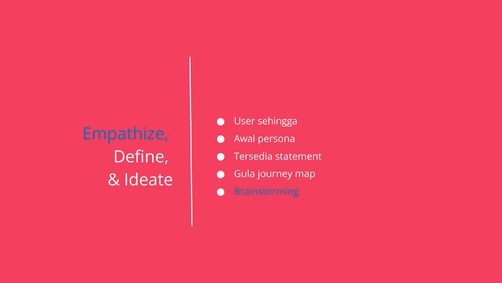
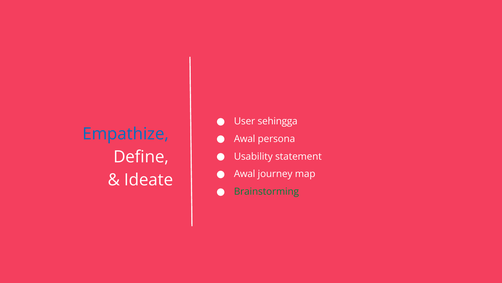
Tersedia: Tersedia -> Usability
Gula at (245, 174): Gula -> Awal
Brainstorming colour: blue -> green
